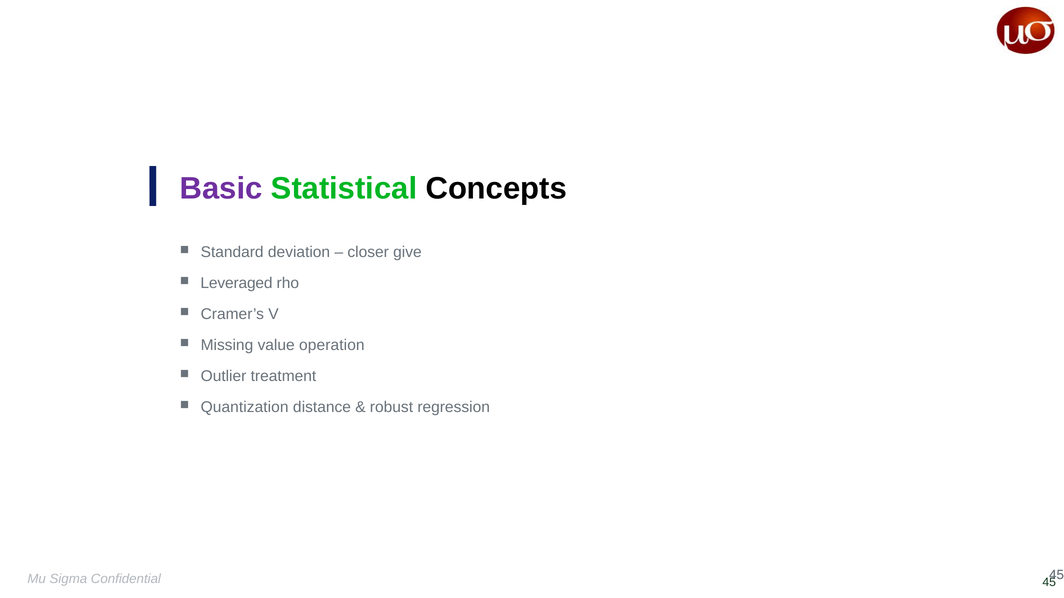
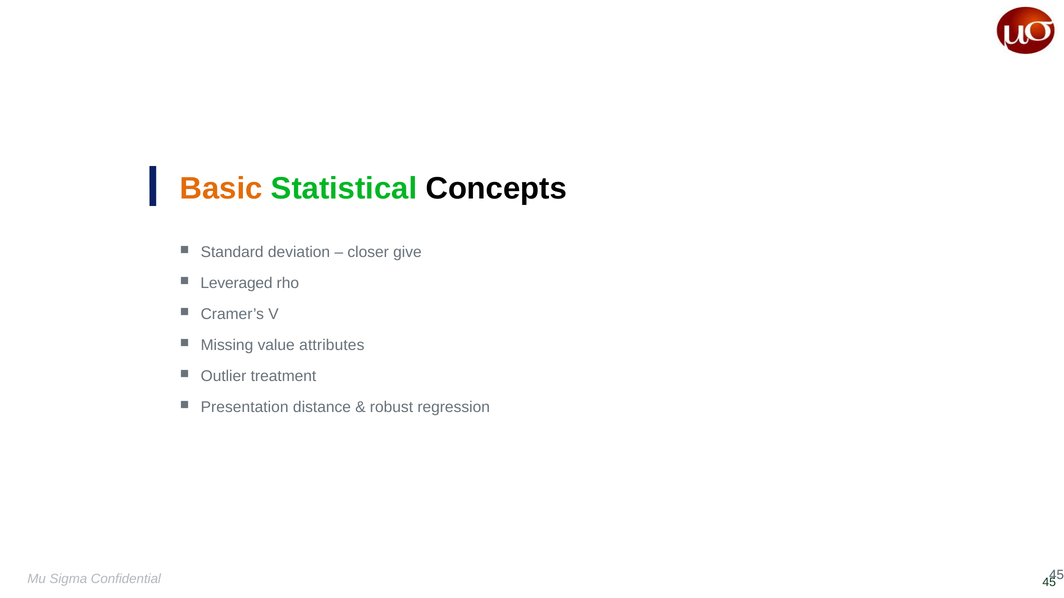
Basic colour: purple -> orange
operation: operation -> attributes
Quantization: Quantization -> Presentation
